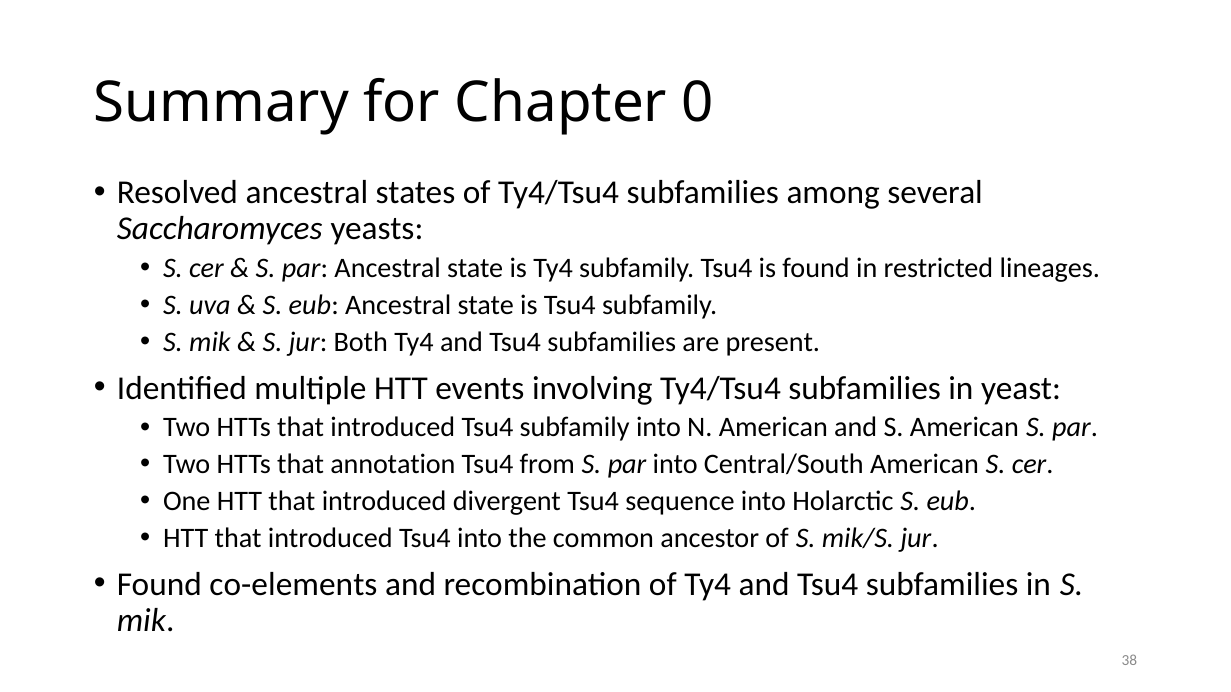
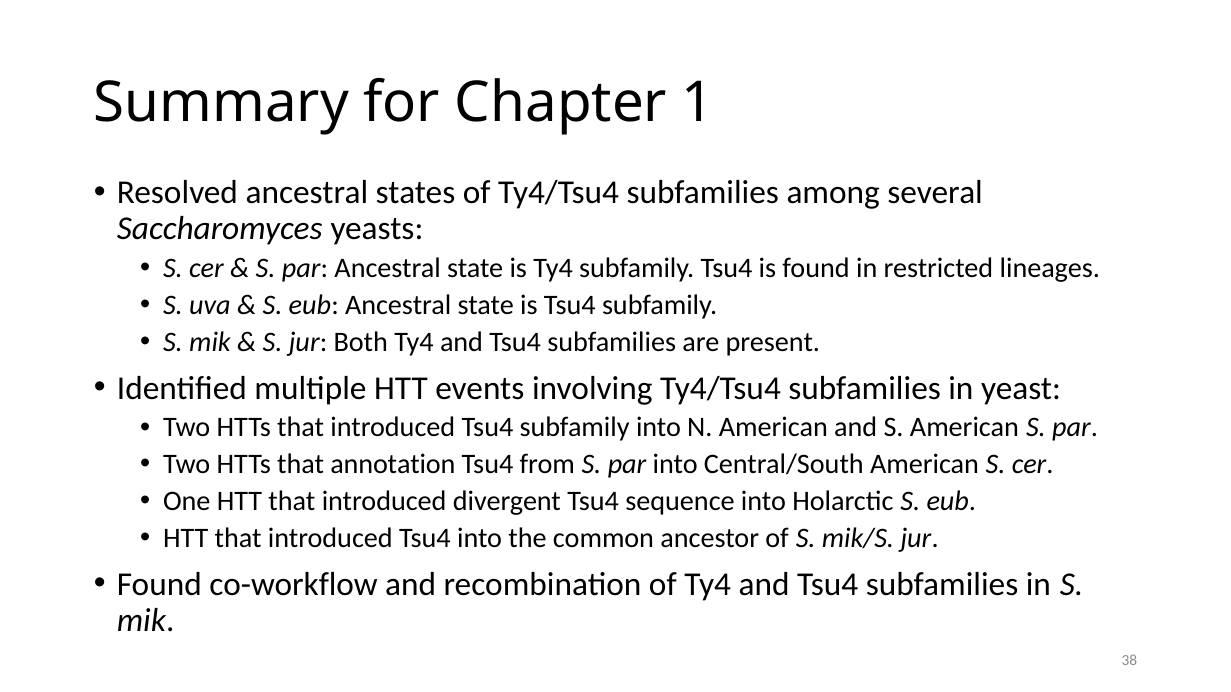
0: 0 -> 1
co-elements: co-elements -> co-workflow
